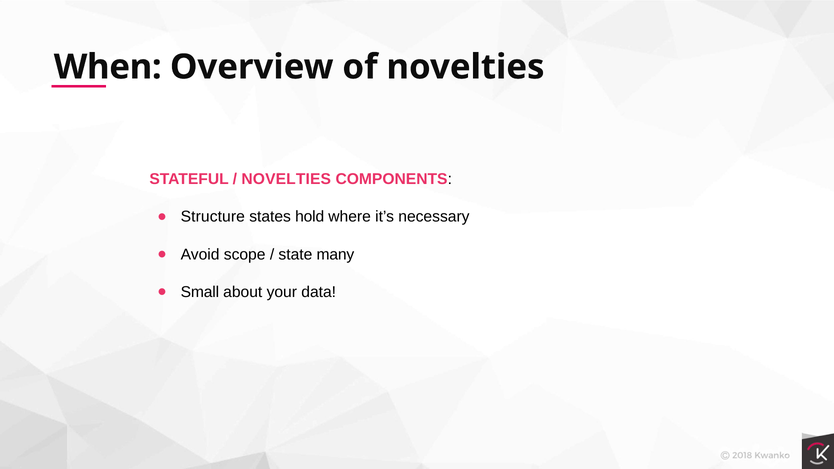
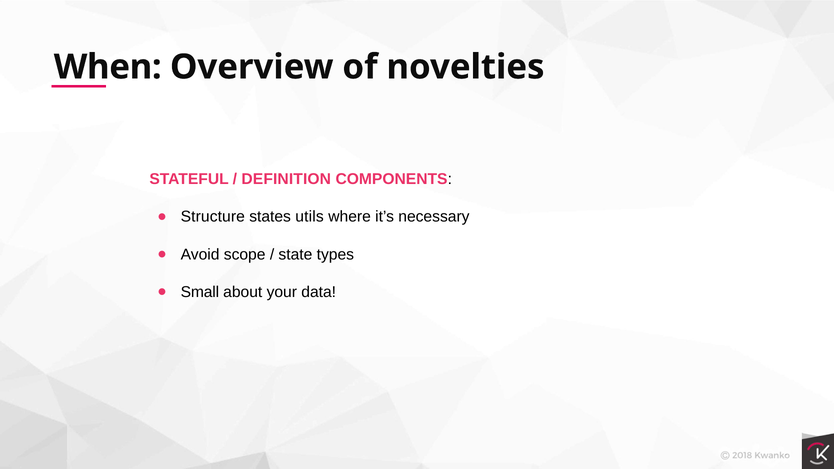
NOVELTIES at (286, 179): NOVELTIES -> DEFINITION
hold: hold -> utils
many: many -> types
